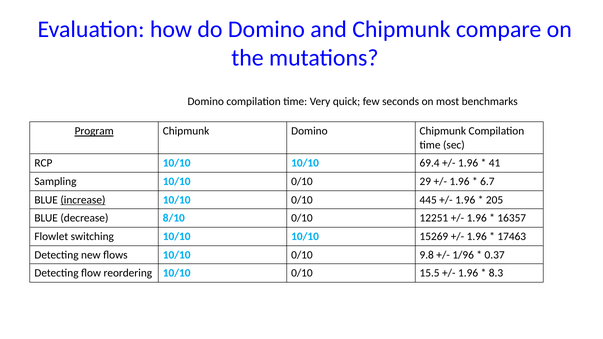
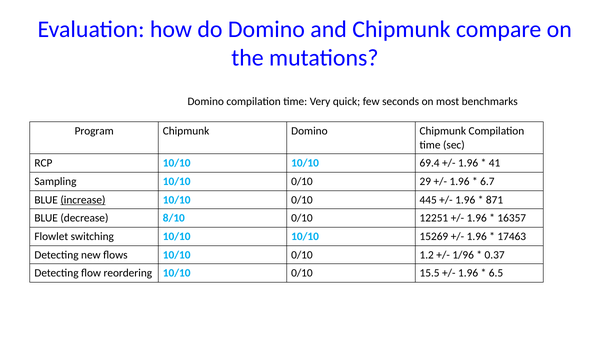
Program underline: present -> none
205: 205 -> 871
9.8: 9.8 -> 1.2
8.3: 8.3 -> 6.5
